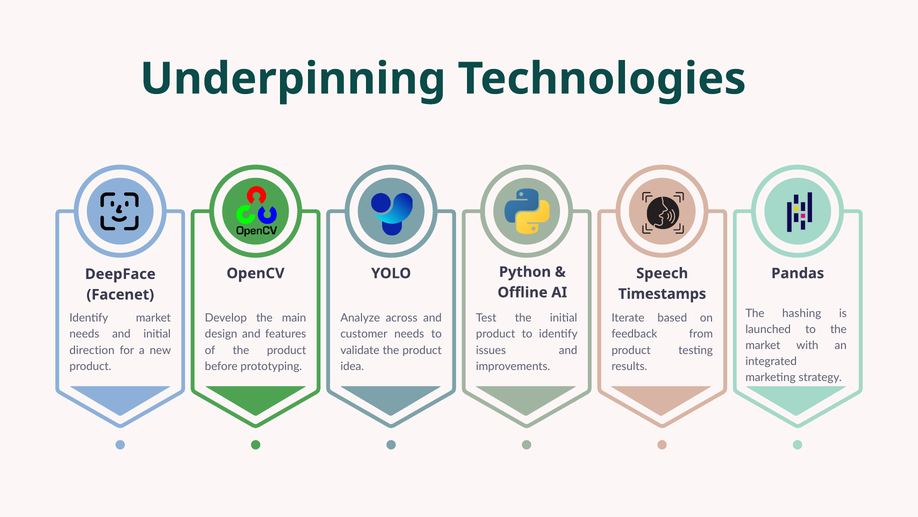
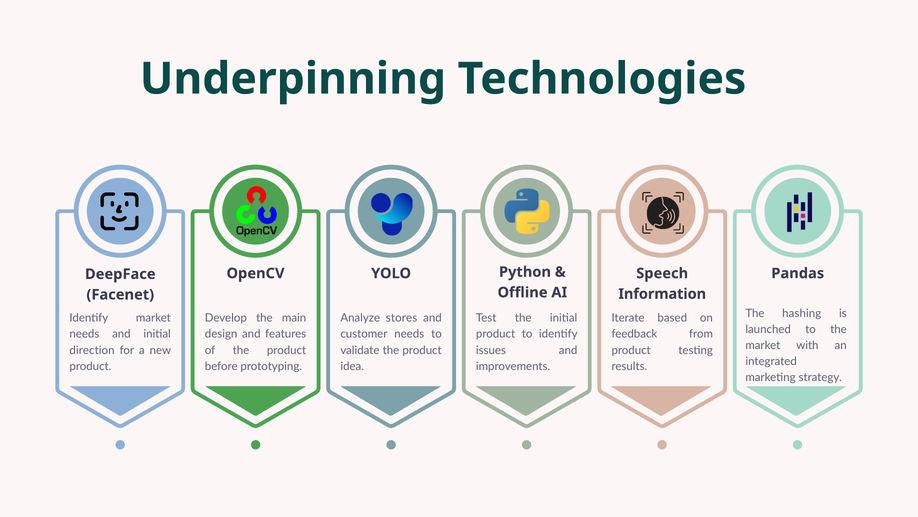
Timestamps: Timestamps -> Information
across: across -> stores
